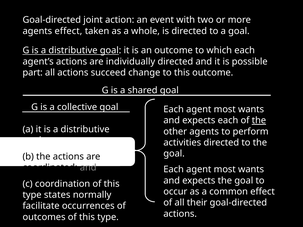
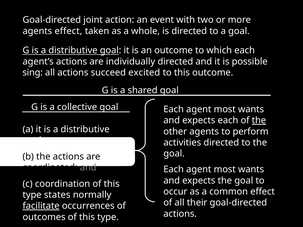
part: part -> sing
change: change -> excited
facilitate underline: none -> present
